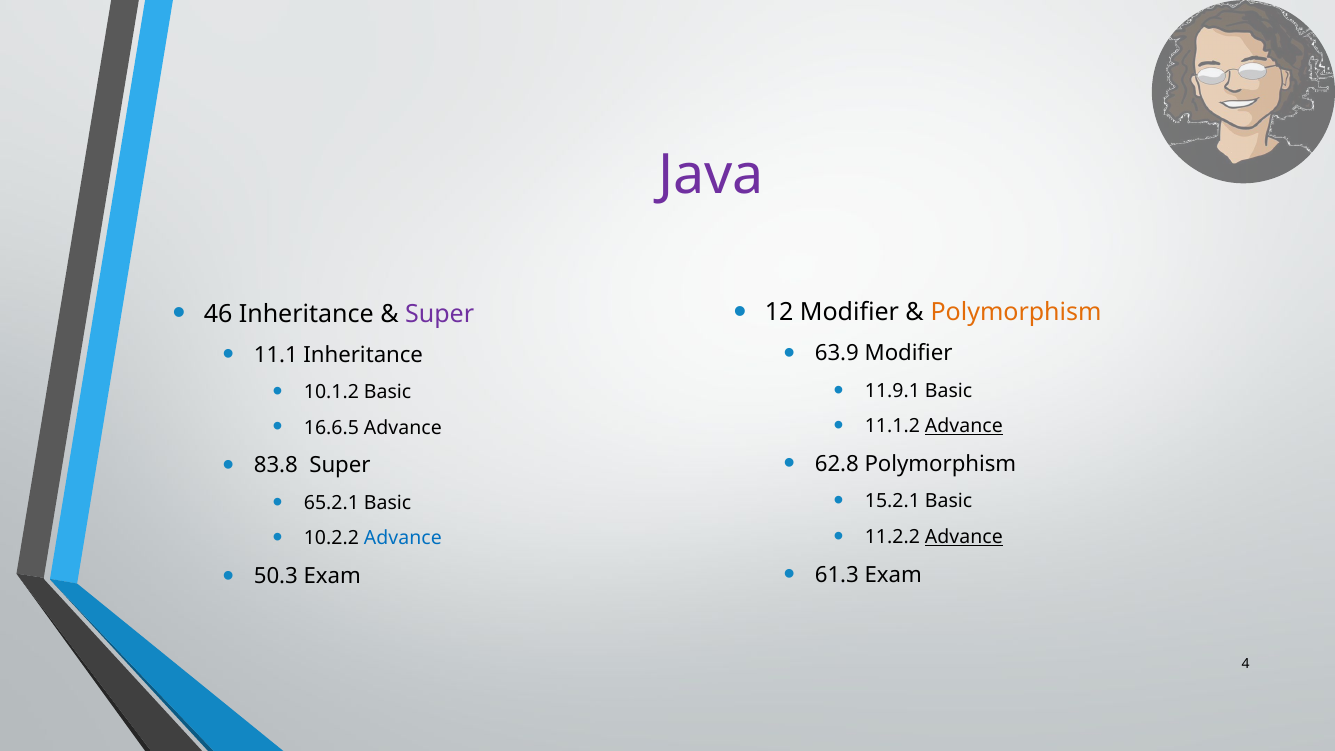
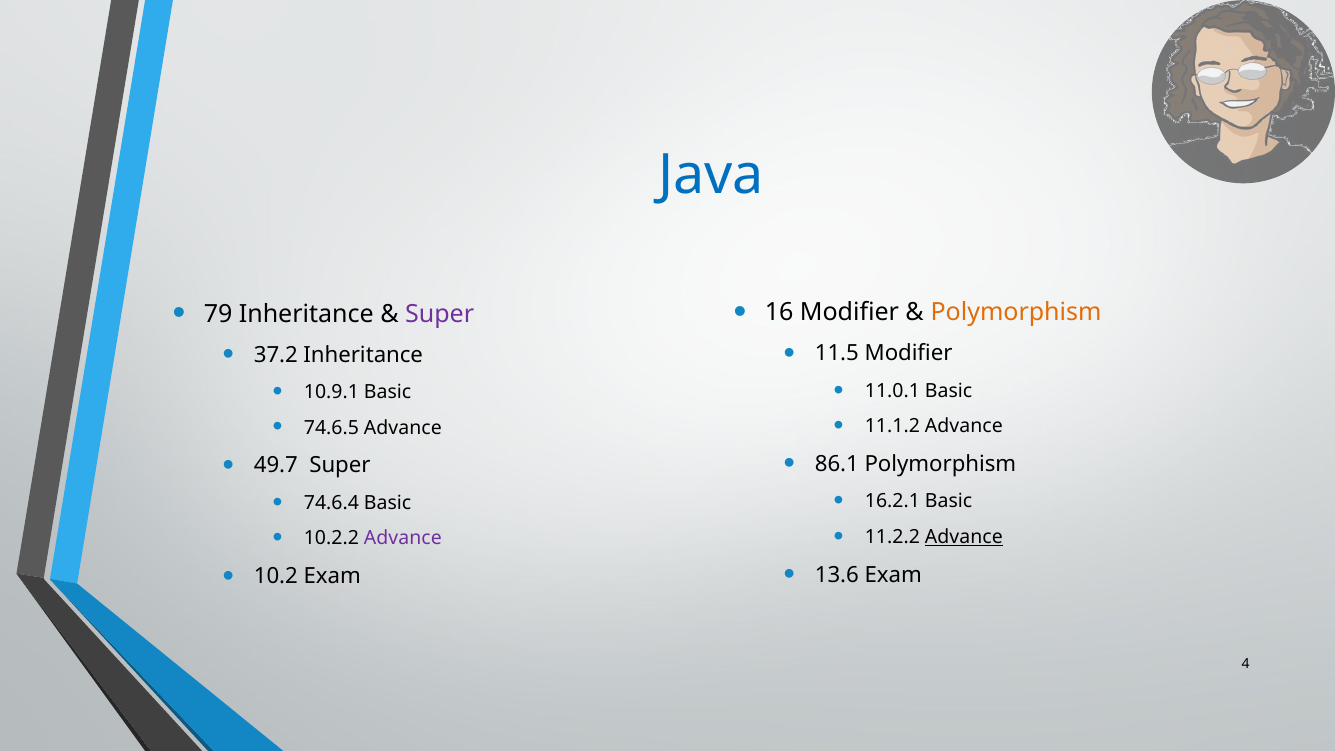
Java colour: purple -> blue
12: 12 -> 16
46: 46 -> 79
63.9: 63.9 -> 11.5
11.1: 11.1 -> 37.2
11.9.1: 11.9.1 -> 11.0.1
10.1.2: 10.1.2 -> 10.9.1
Advance at (964, 426) underline: present -> none
16.6.5: 16.6.5 -> 74.6.5
62.8: 62.8 -> 86.1
83.8: 83.8 -> 49.7
15.2.1: 15.2.1 -> 16.2.1
65.2.1: 65.2.1 -> 74.6.4
Advance at (403, 538) colour: blue -> purple
61.3: 61.3 -> 13.6
50.3: 50.3 -> 10.2
